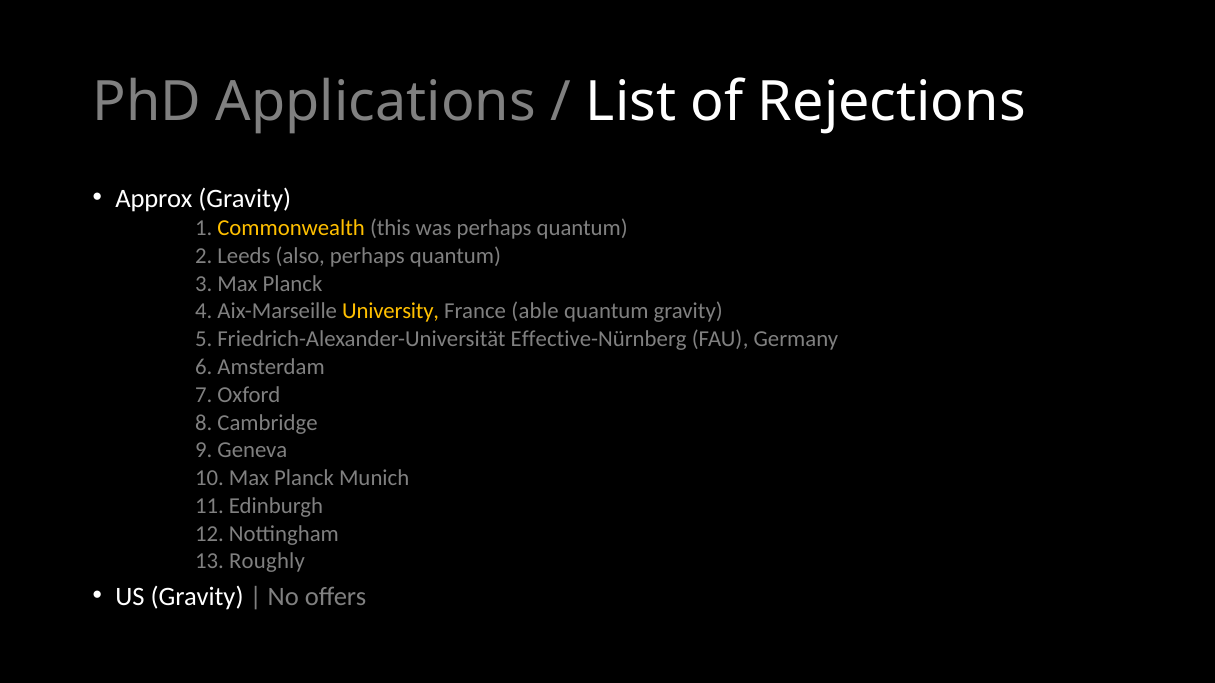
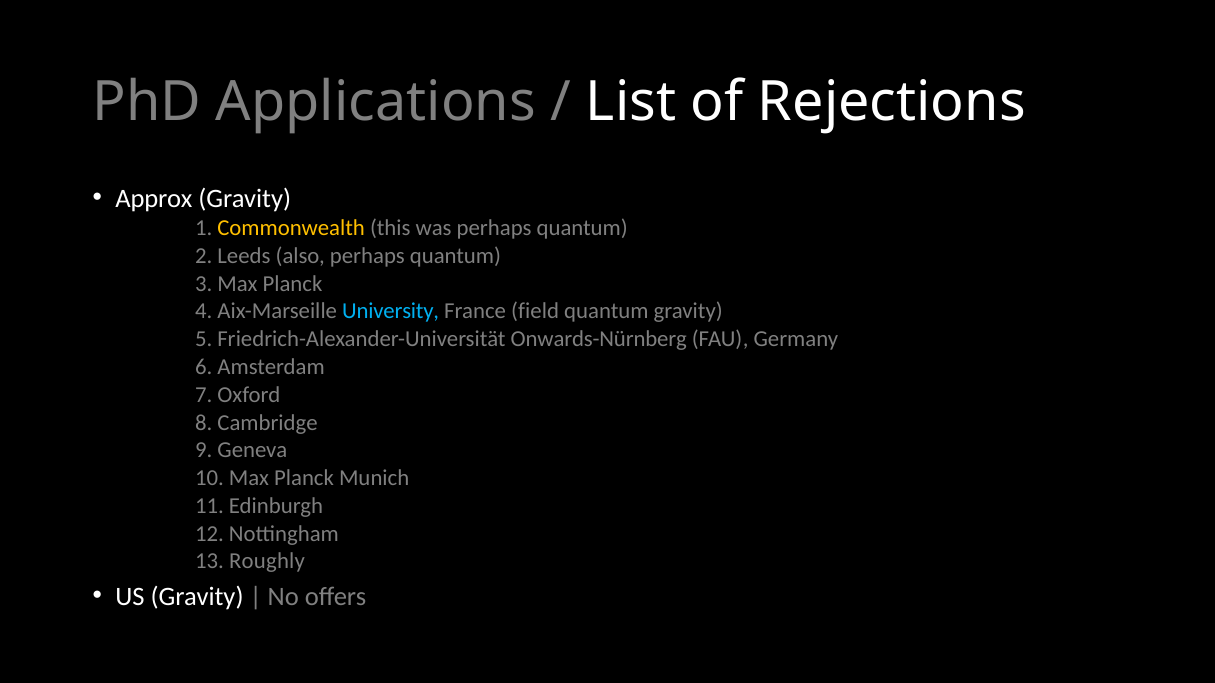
University colour: yellow -> light blue
able: able -> field
Effective-Nürnberg: Effective-Nürnberg -> Onwards-Nürnberg
